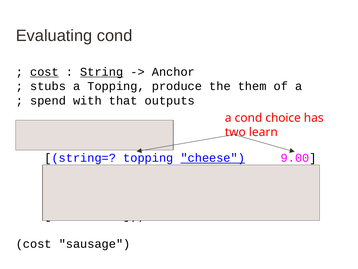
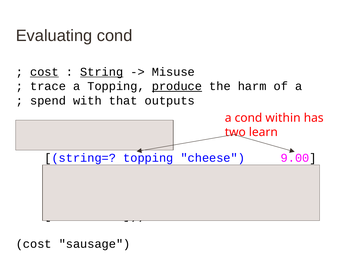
Anchor: Anchor -> Misuse
stubs: stubs -> trace
produce underline: none -> present
them: them -> harm
choice: choice -> within
cheese underline: present -> none
